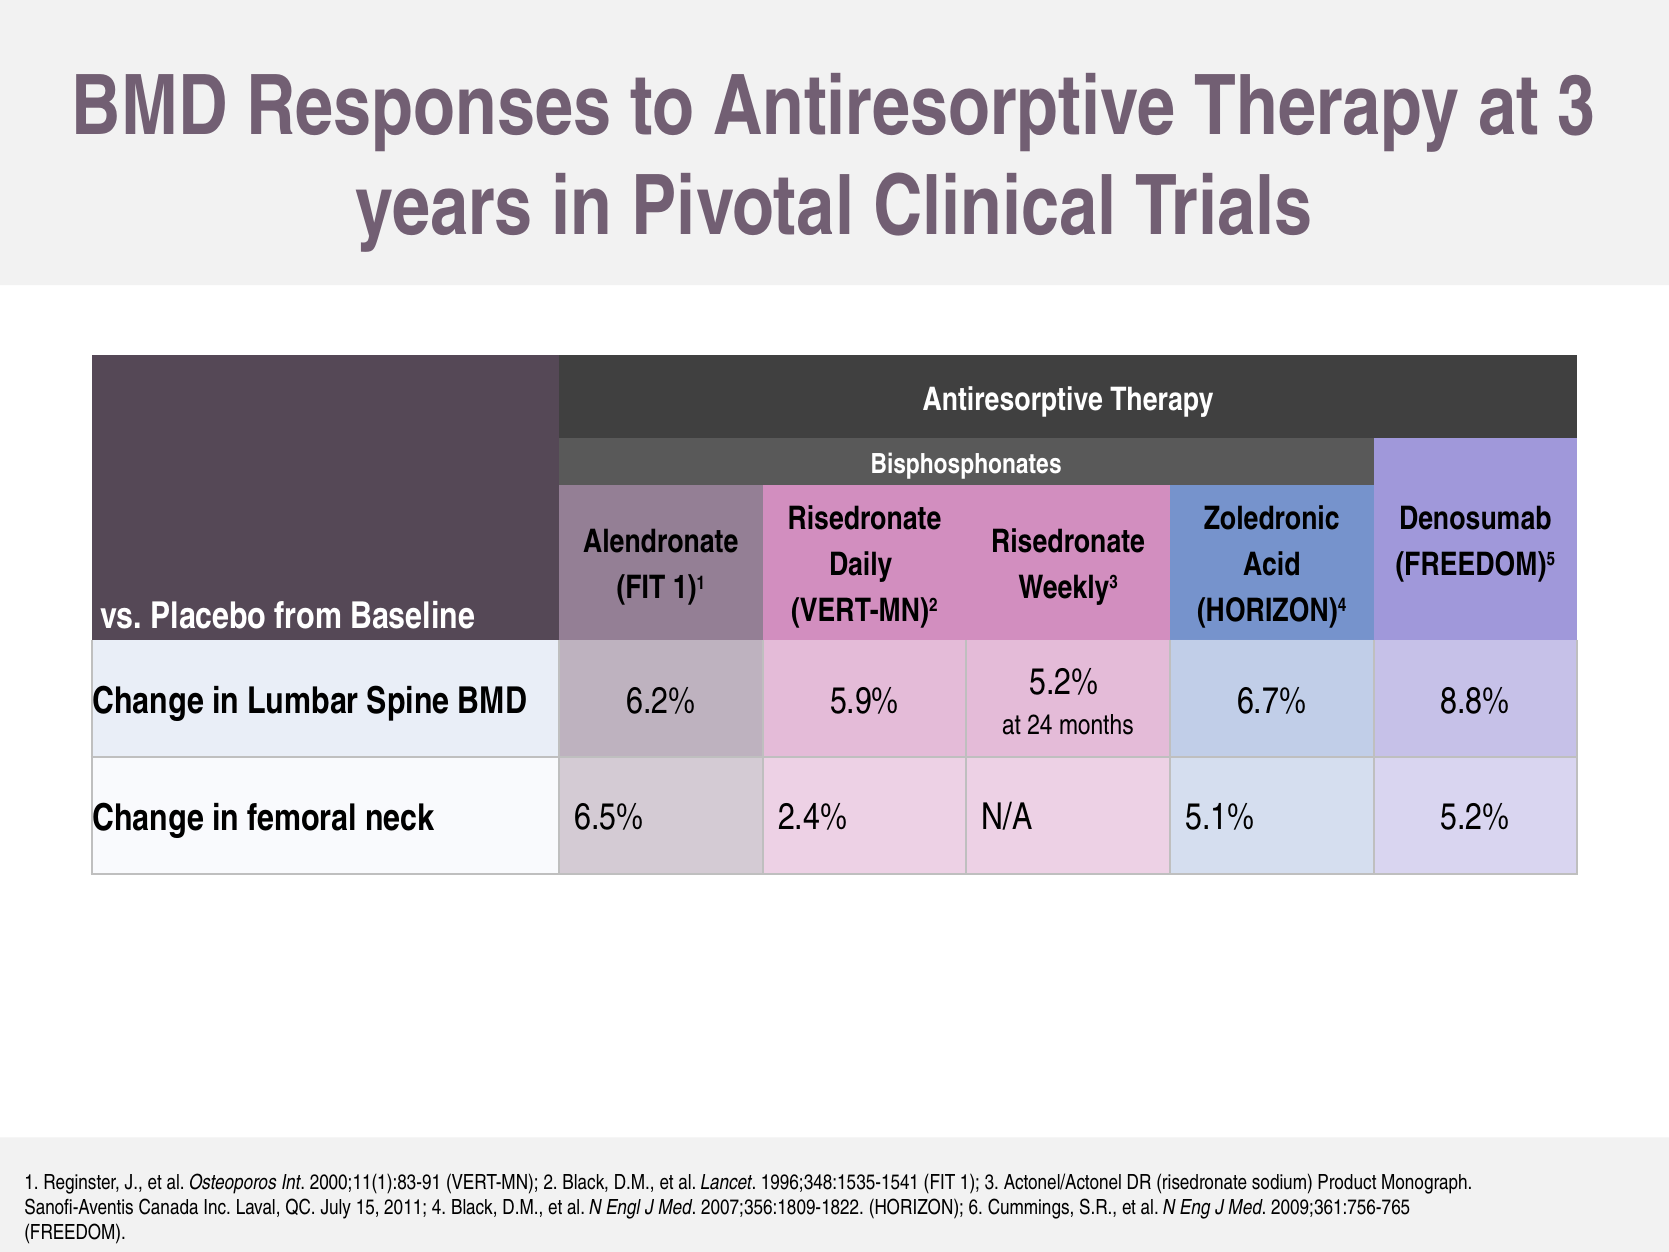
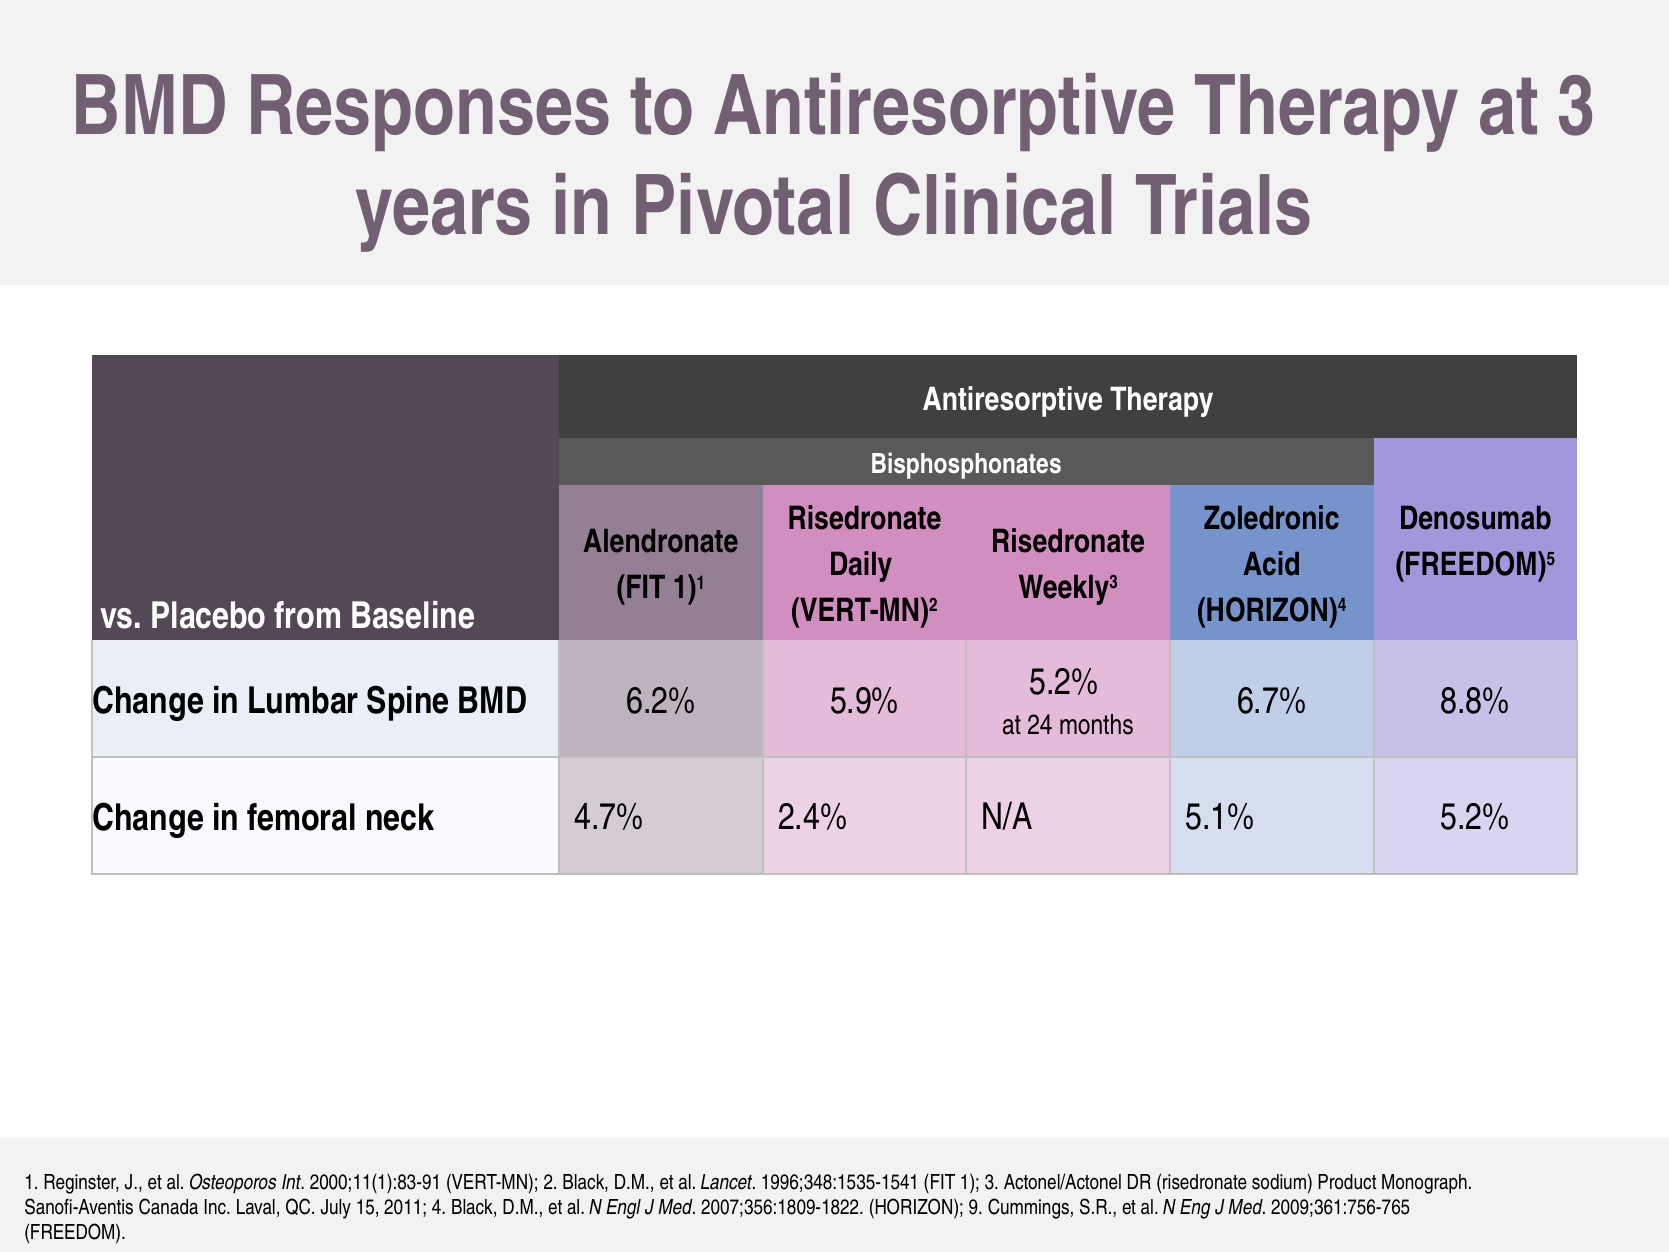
6.5%: 6.5% -> 4.7%
6: 6 -> 9
